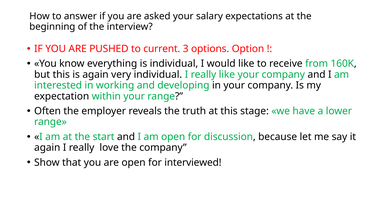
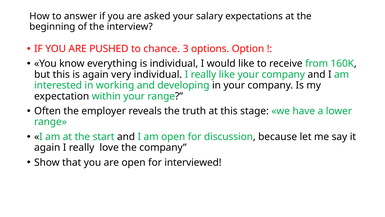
current: current -> chance
